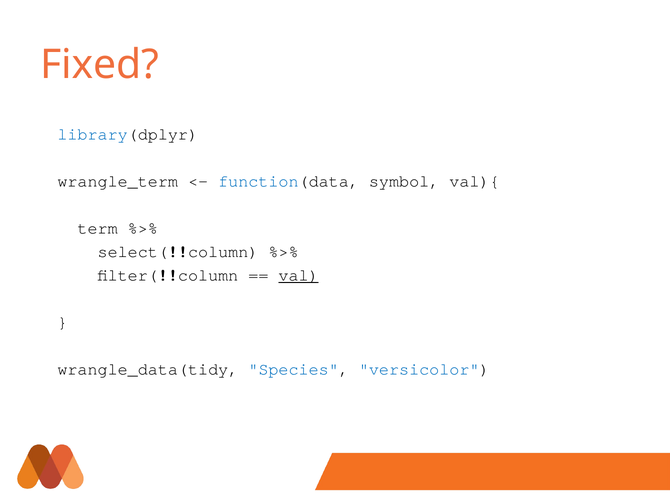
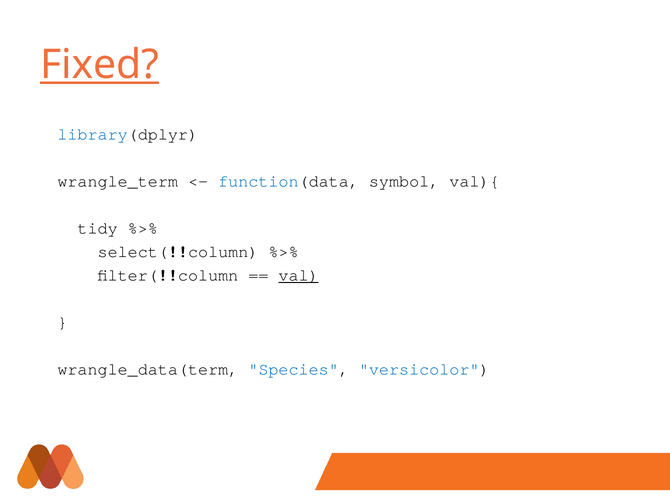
Fixed underline: none -> present
term: term -> tidy
wrangle_data(tidy: wrangle_data(tidy -> wrangle_data(term
